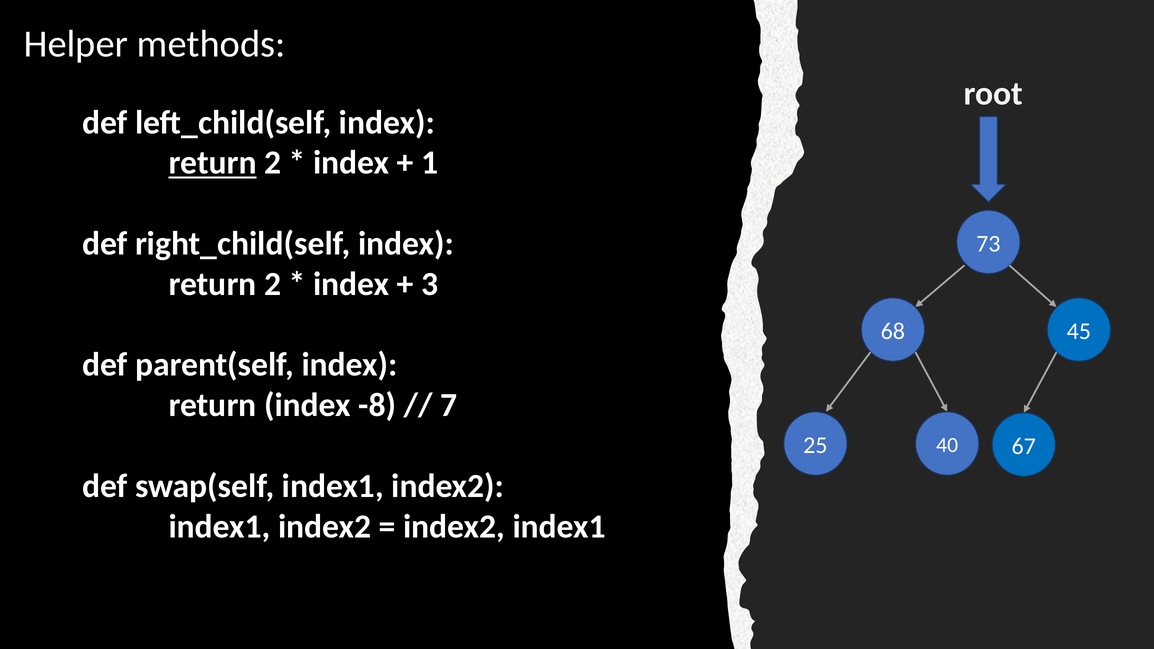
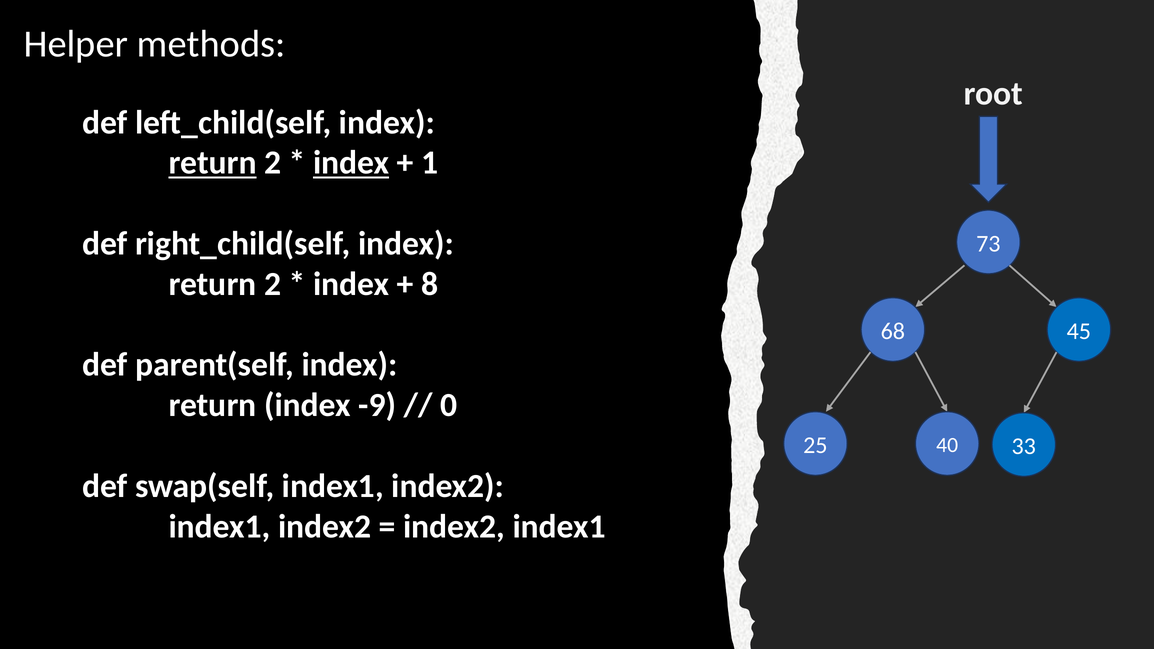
index at (351, 163) underline: none -> present
3: 3 -> 8
-8: -8 -> -9
7: 7 -> 0
67: 67 -> 33
